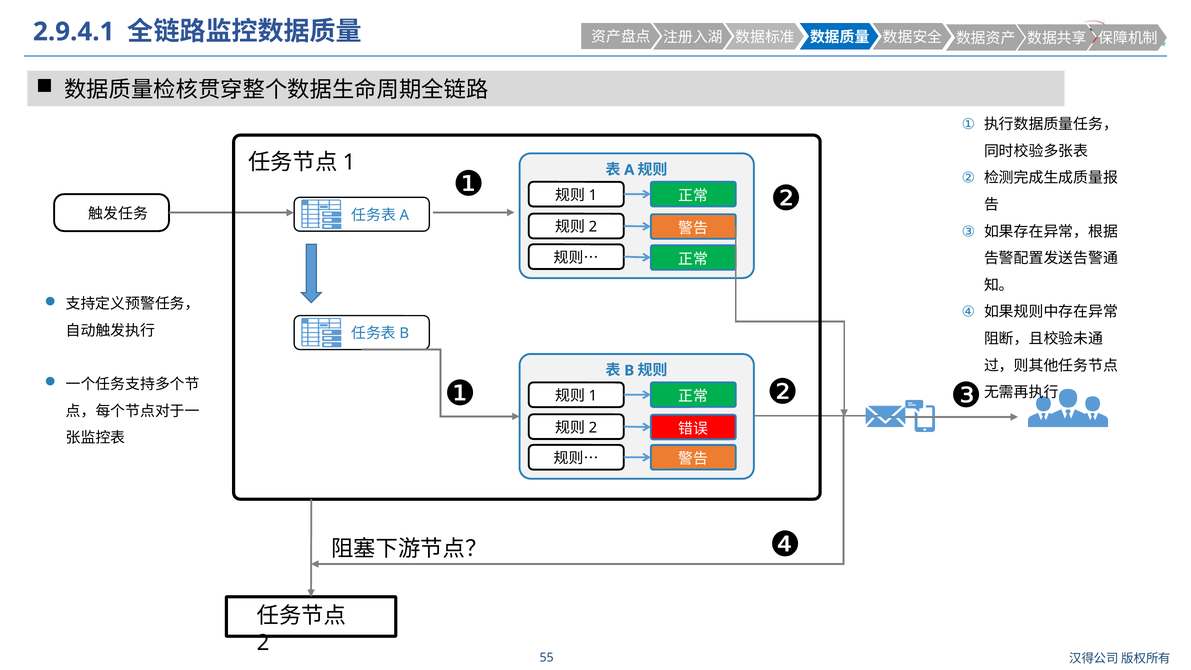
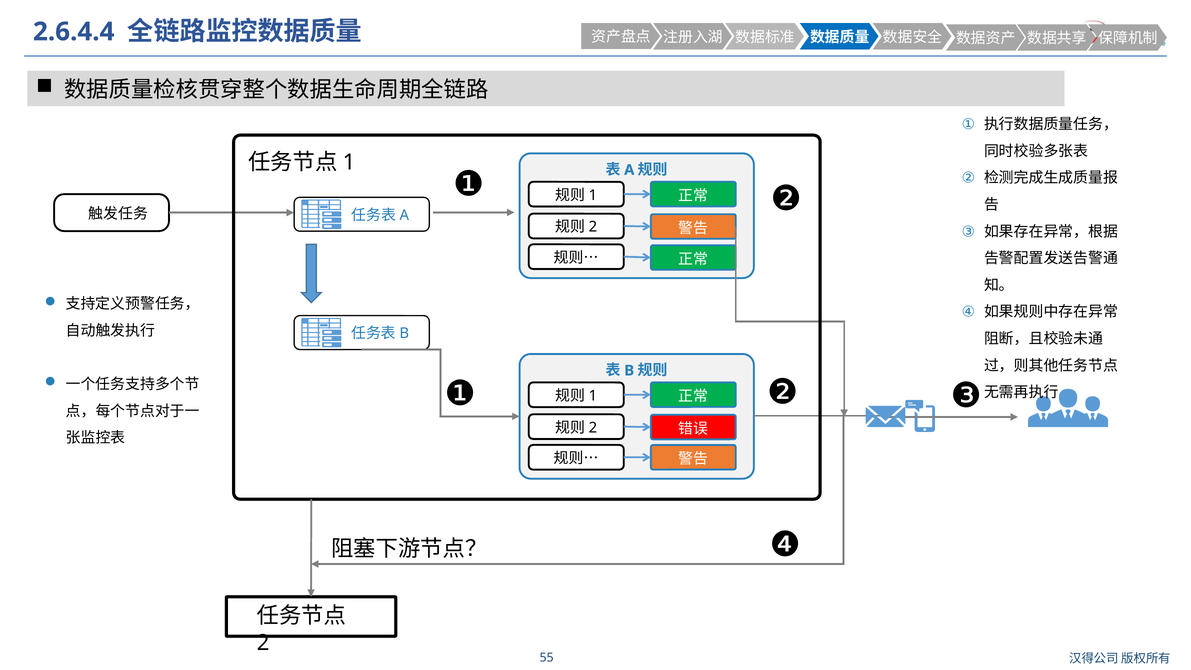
2.9.4.1: 2.9.4.1 -> 2.6.4.4
